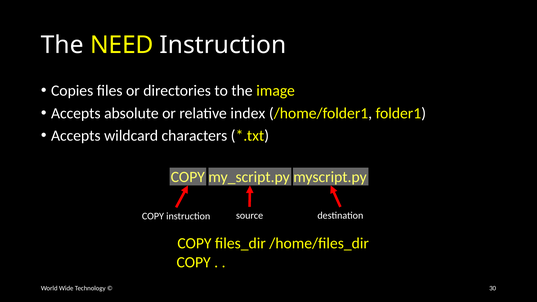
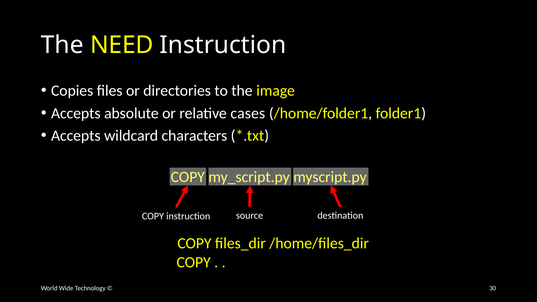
index: index -> cases
